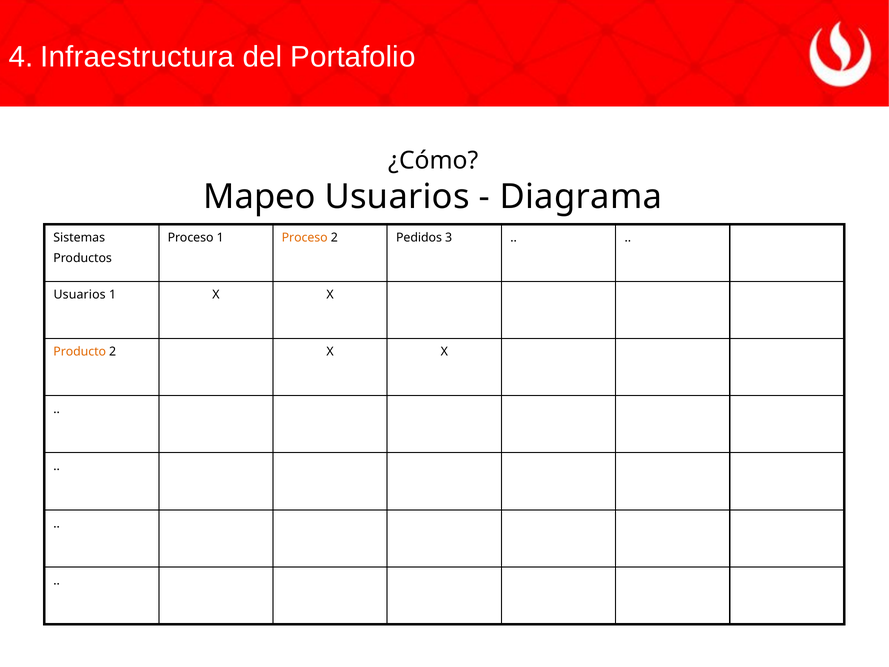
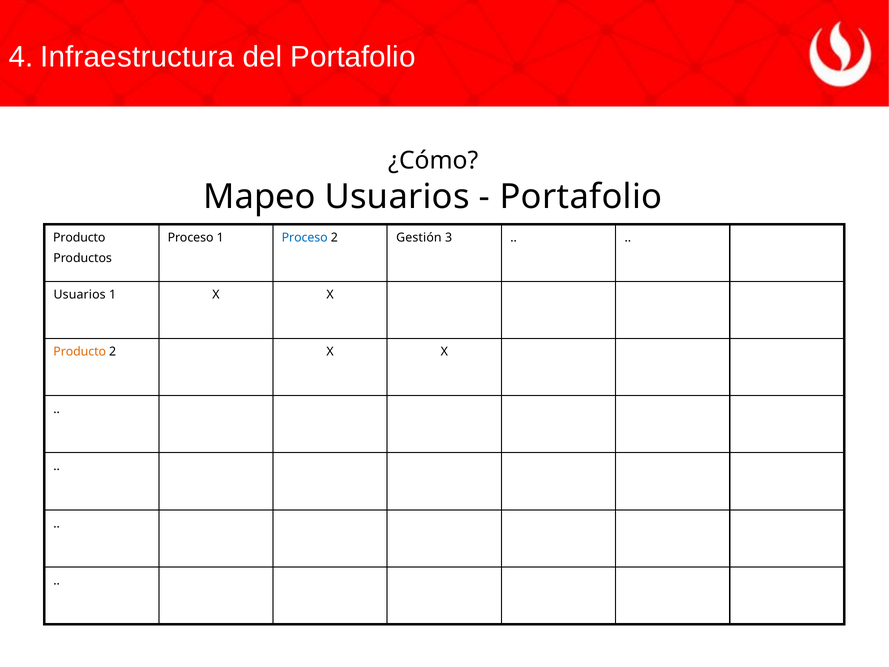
Diagrama at (581, 197): Diagrama -> Portafolio
Sistemas at (79, 238): Sistemas -> Producto
Proceso at (305, 238) colour: orange -> blue
Pedidos: Pedidos -> Gestión
